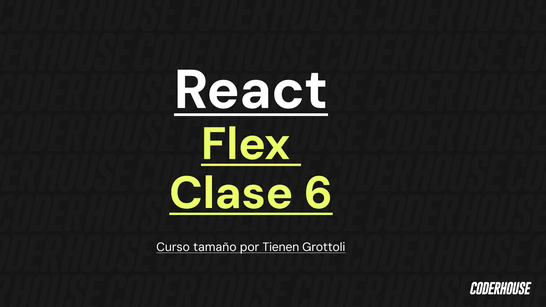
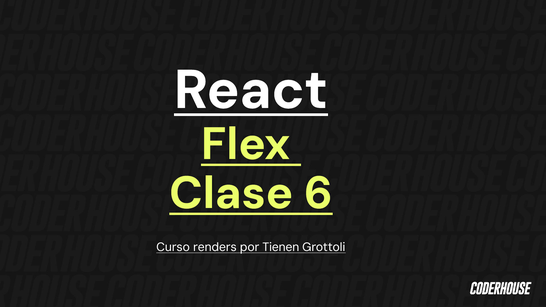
tamaño: tamaño -> renders
